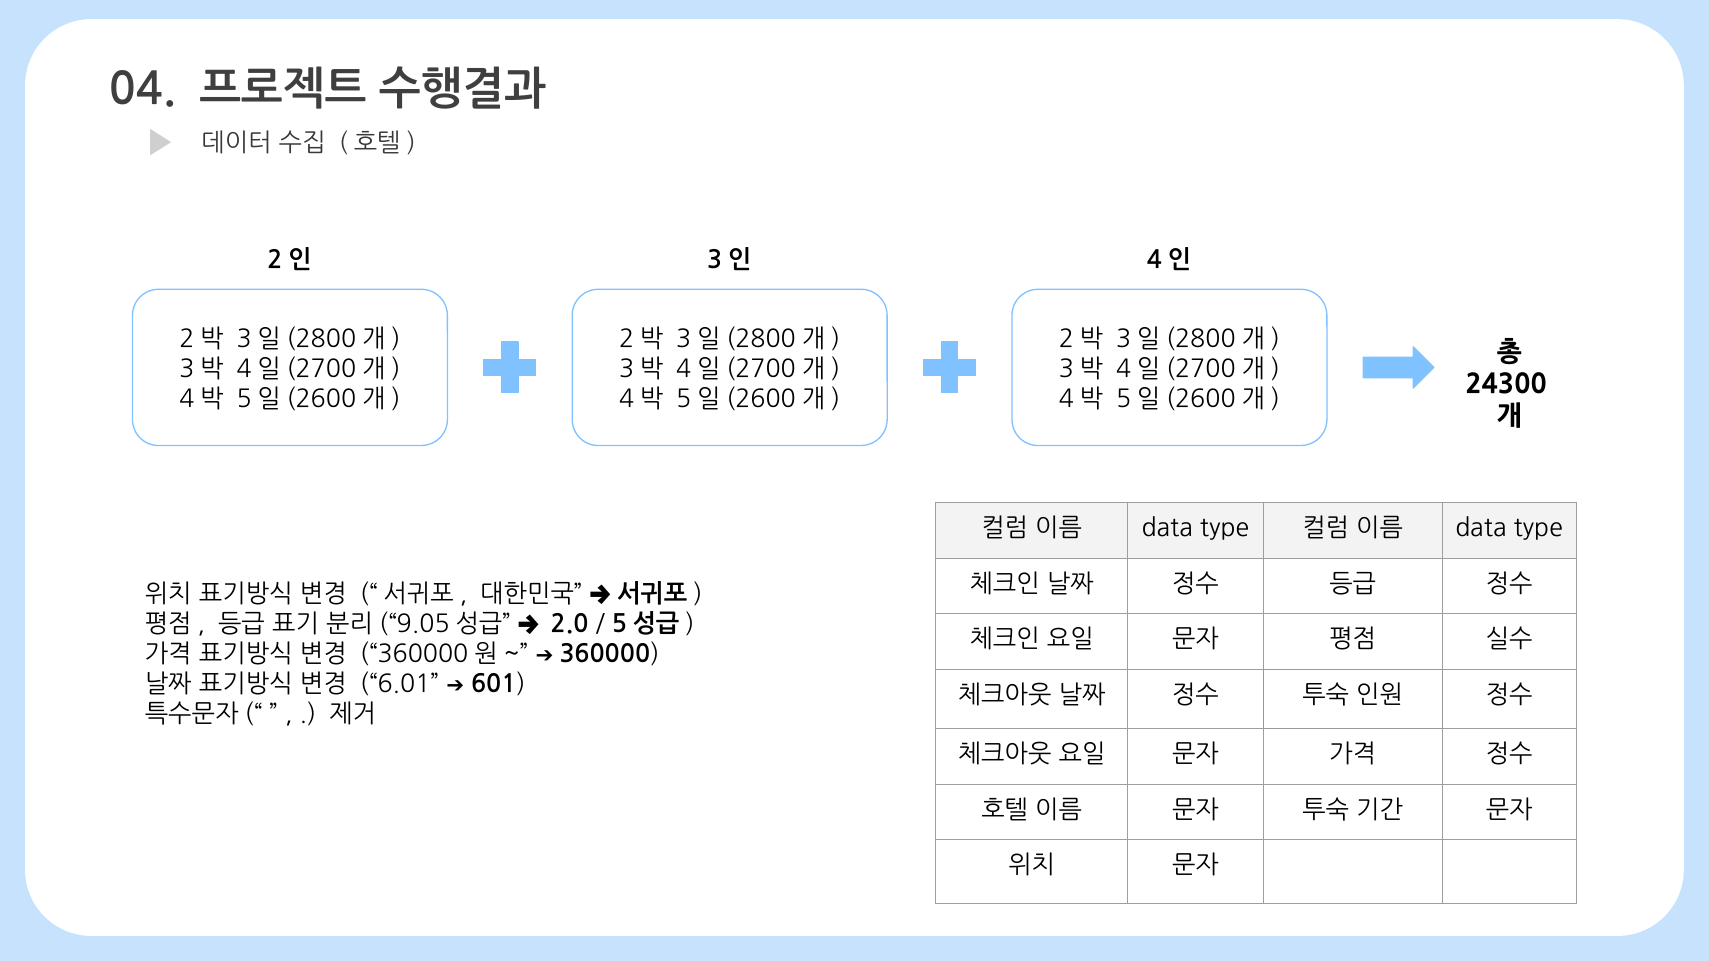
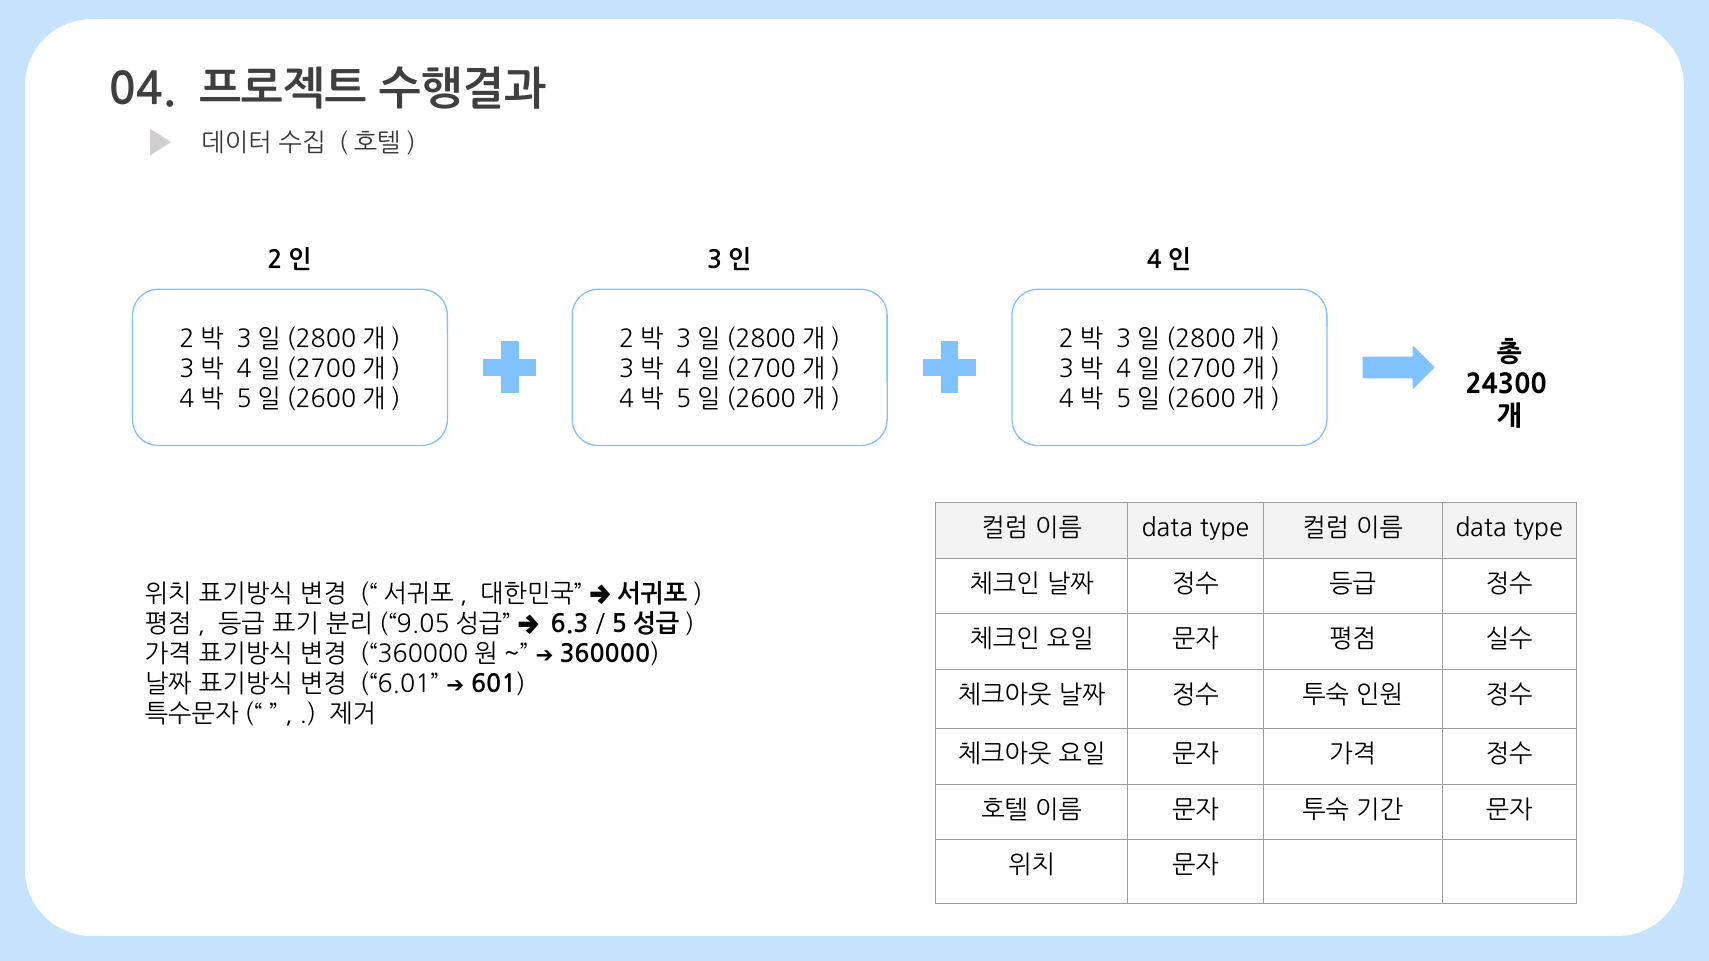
2.0: 2.0 -> 6.3
